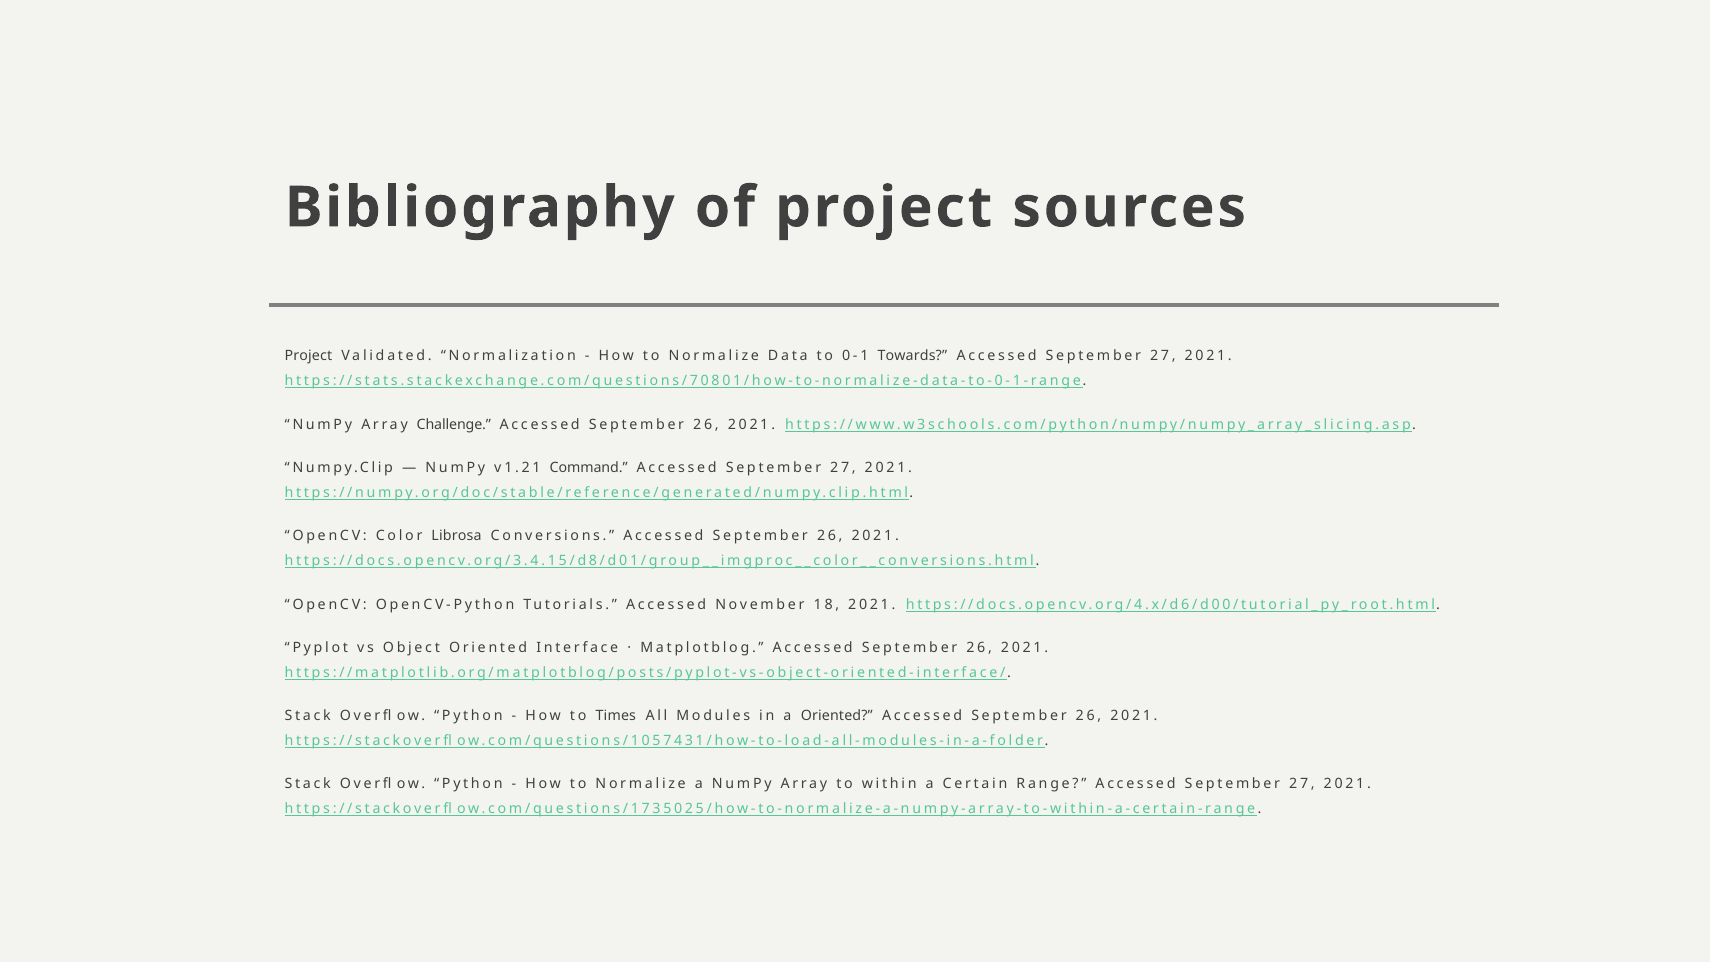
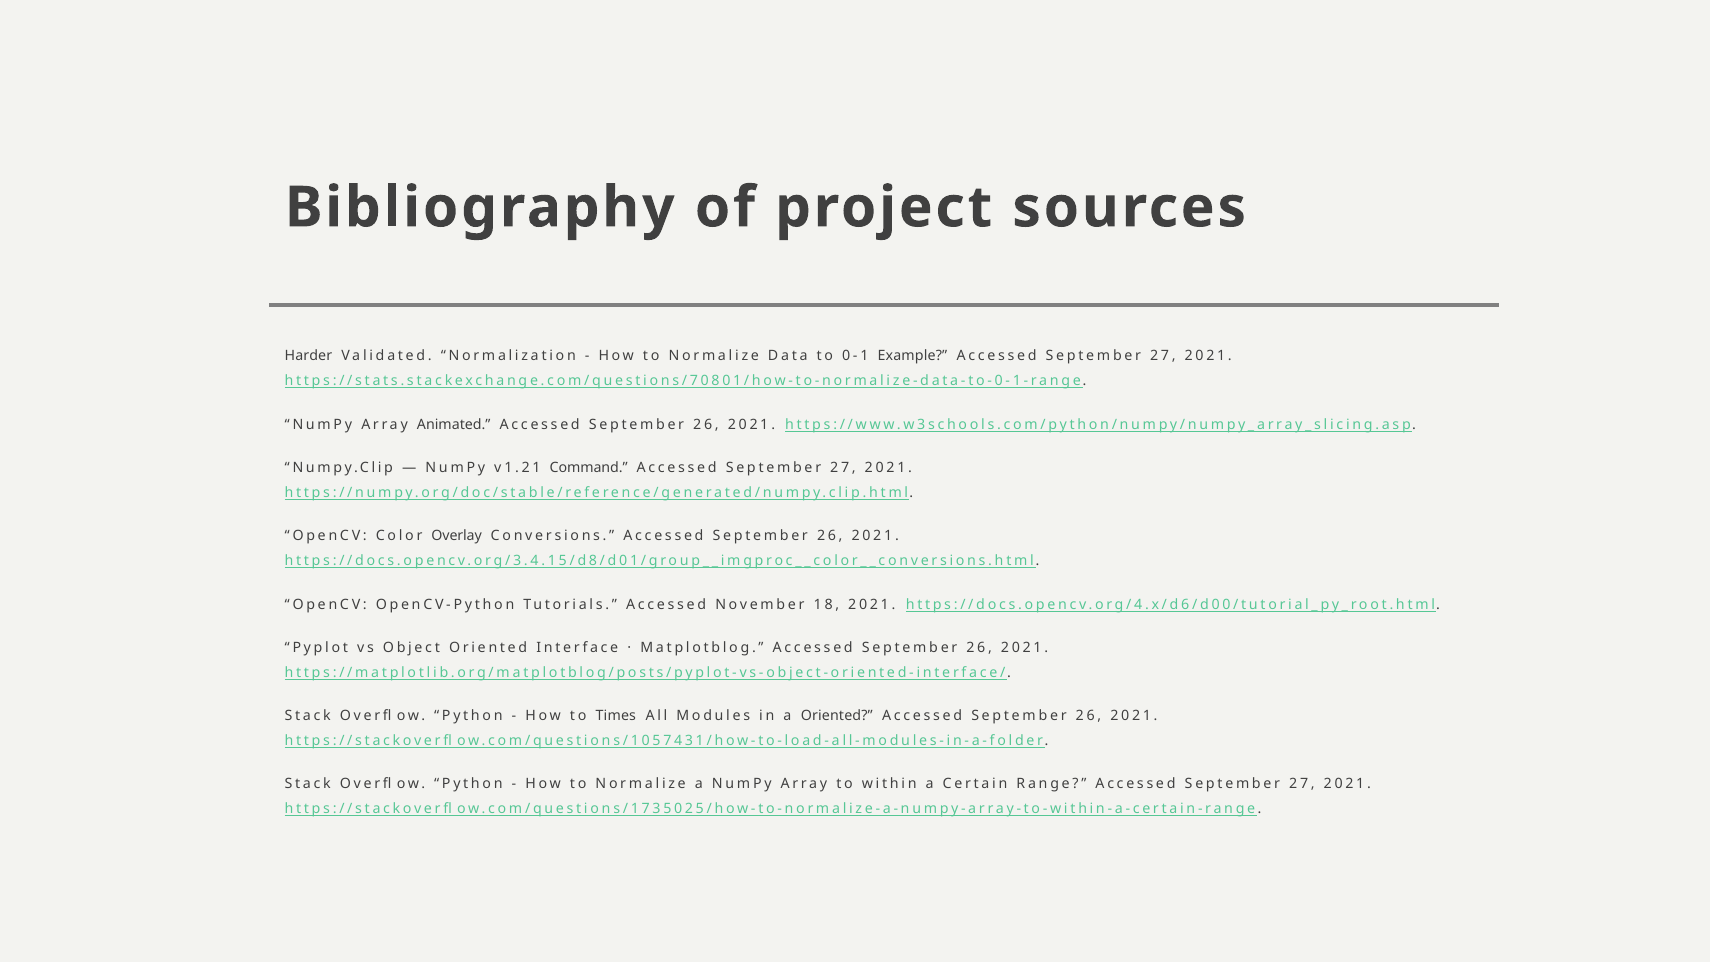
Project at (308, 356): Project -> Harder
Towards: Towards -> Example
Challenge: Challenge -> Animated
Librosa: Librosa -> Overlay
